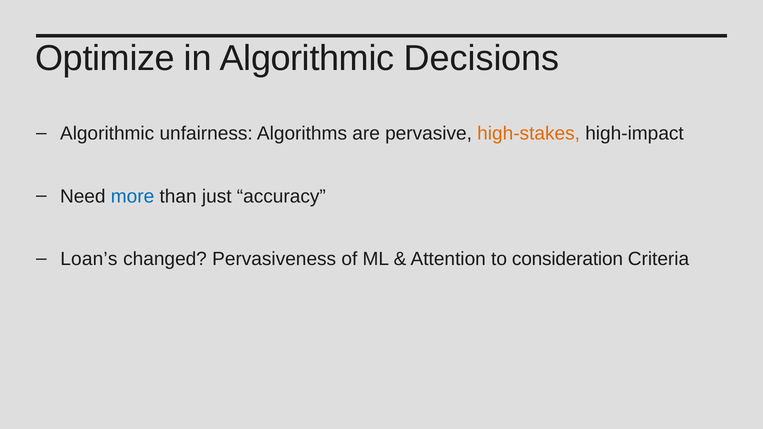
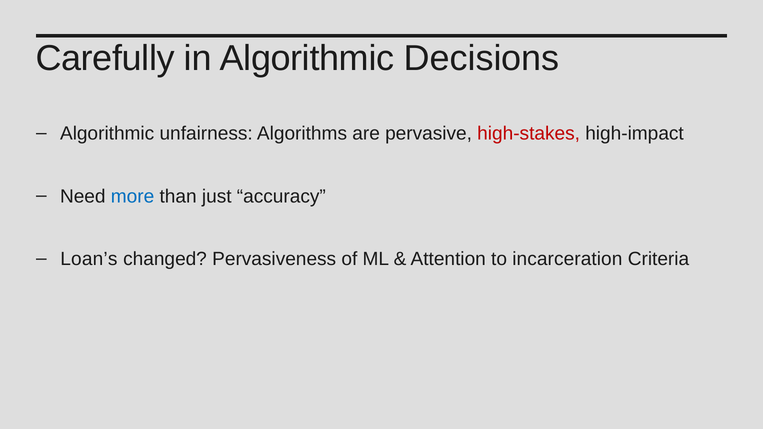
Optimize: Optimize -> Carefully
high-stakes colour: orange -> red
consideration: consideration -> incarceration
